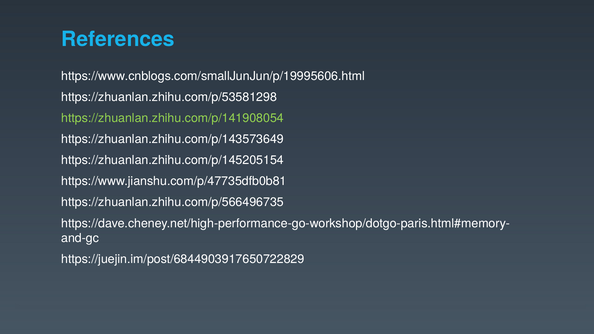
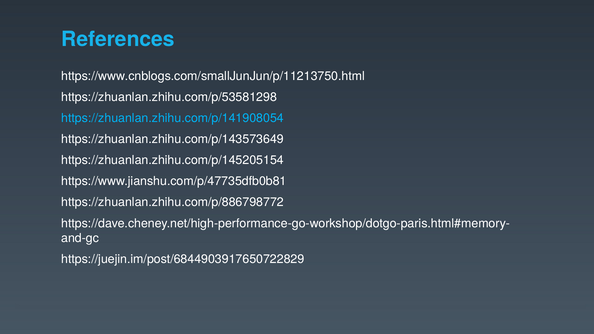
https://www.cnblogs.com/smallJunJun/p/19995606.html: https://www.cnblogs.com/smallJunJun/p/19995606.html -> https://www.cnblogs.com/smallJunJun/p/11213750.html
https://zhuanlan.zhihu.com/p/141908054 colour: light green -> light blue
https://zhuanlan.zhihu.com/p/566496735: https://zhuanlan.zhihu.com/p/566496735 -> https://zhuanlan.zhihu.com/p/886798772
